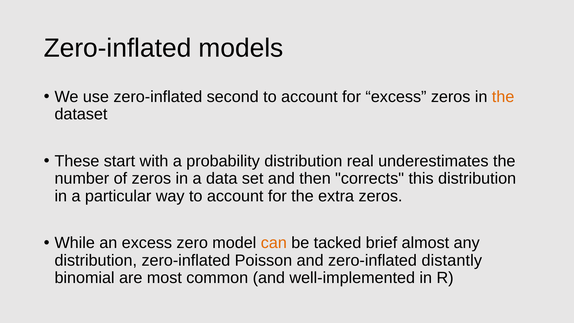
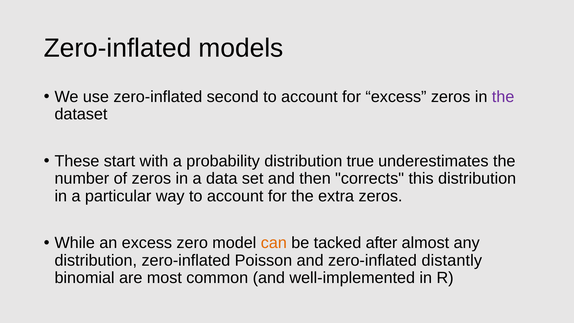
the at (503, 97) colour: orange -> purple
real: real -> true
brief: brief -> after
